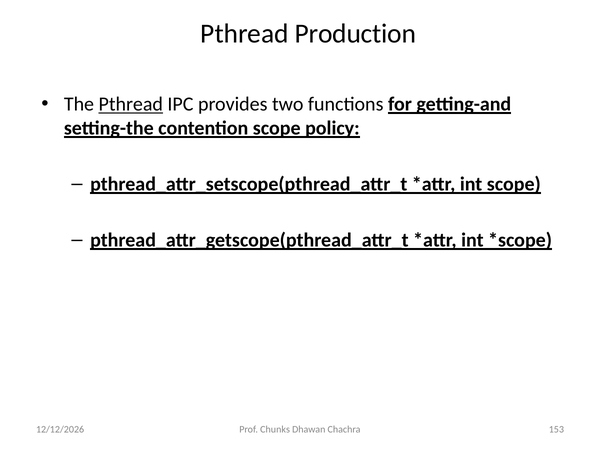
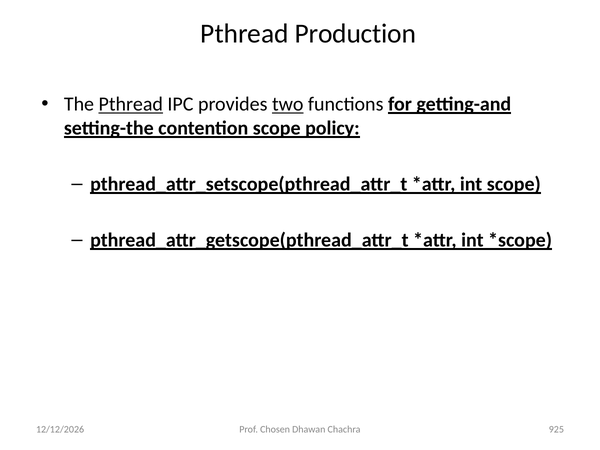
two underline: none -> present
Chunks: Chunks -> Chosen
153: 153 -> 925
